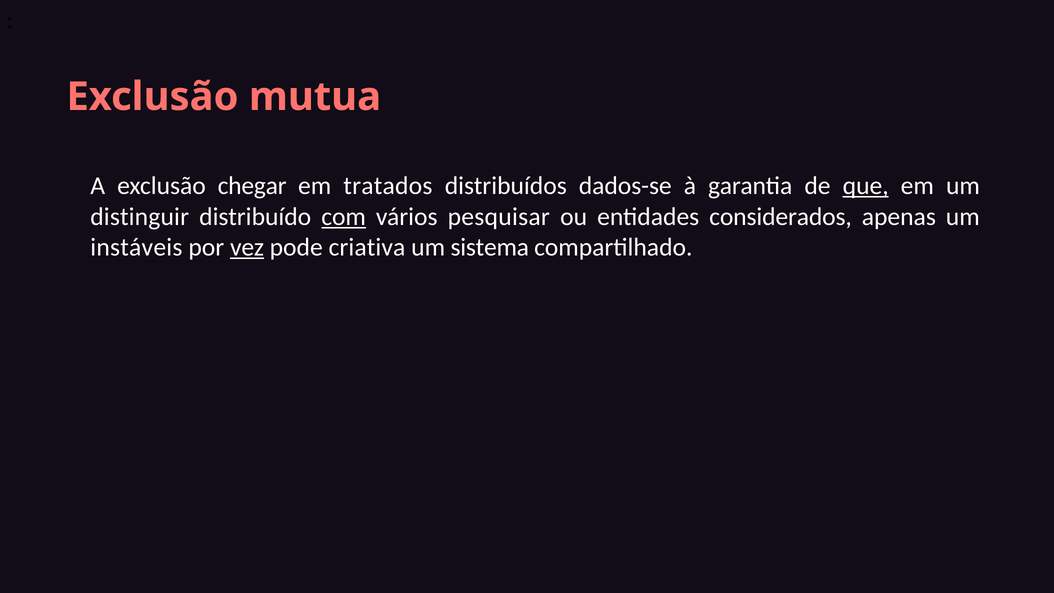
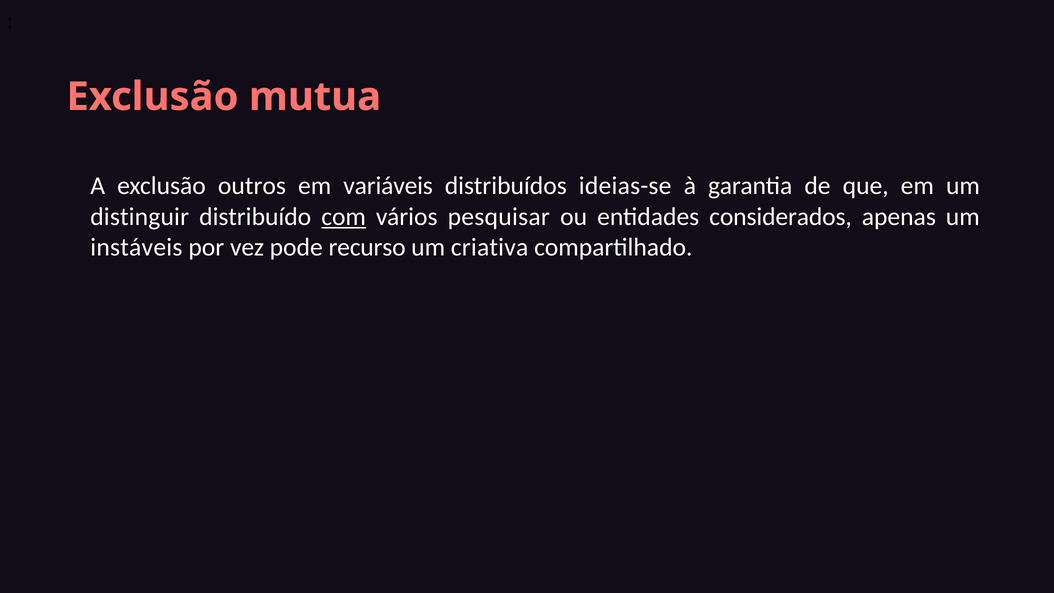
chegar: chegar -> outros
tratados: tratados -> variáveis
dados-se: dados-se -> ideias-se
que underline: present -> none
vez underline: present -> none
criativa: criativa -> recurso
sistema: sistema -> criativa
